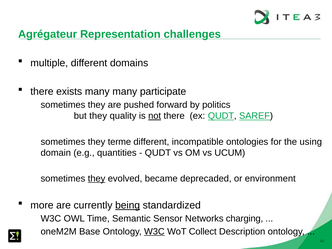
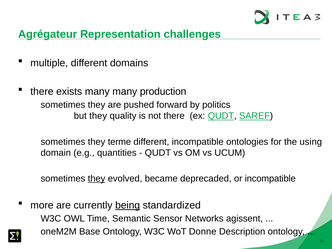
participate: participate -> production
not underline: present -> none
or environment: environment -> incompatible
charging: charging -> agissent
W3C at (154, 232) underline: present -> none
Collect: Collect -> Donne
